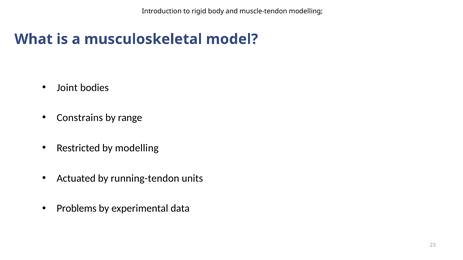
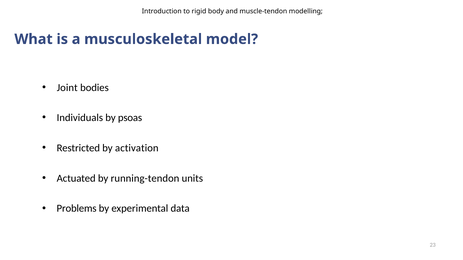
Constrains: Constrains -> Individuals
range: range -> psoas
by modelling: modelling -> activation
